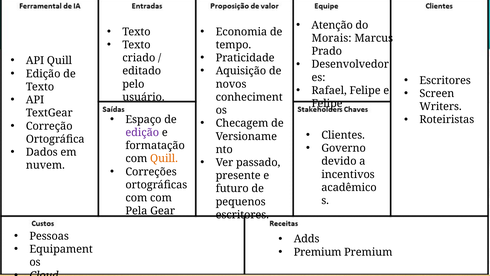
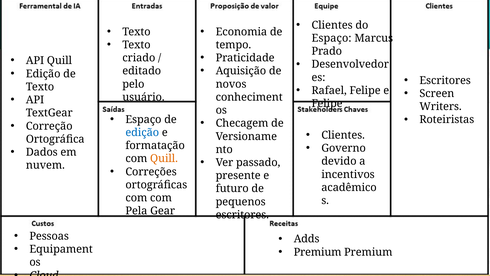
Atenção at (332, 25): Atenção -> Clientes
Morais at (332, 38): Morais -> Espaço
edição at (142, 132) colour: purple -> blue
